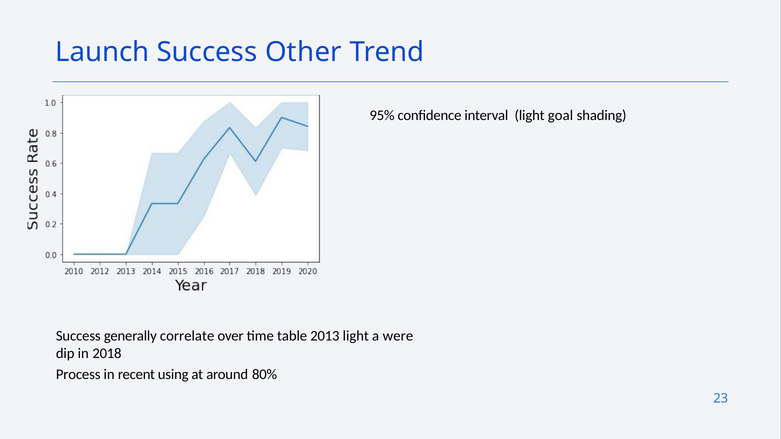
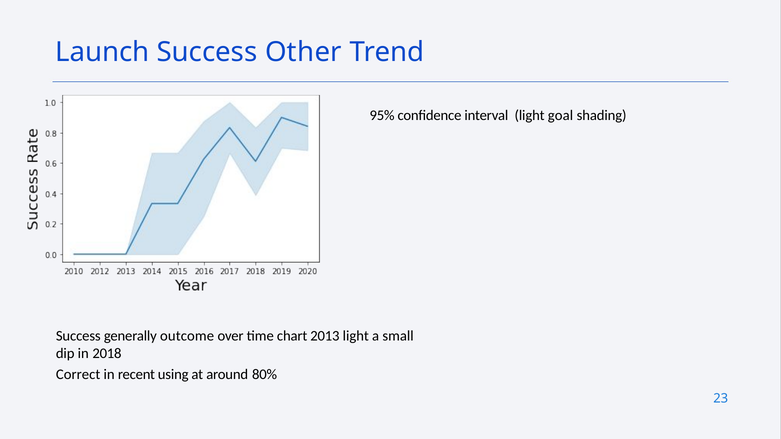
correlate: correlate -> outcome
table: table -> chart
were: were -> small
Process: Process -> Correct
